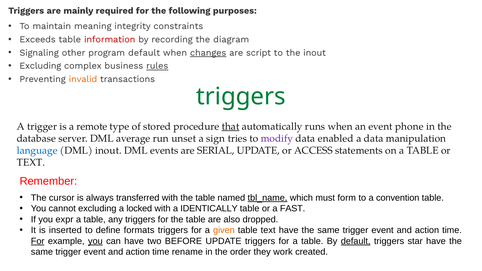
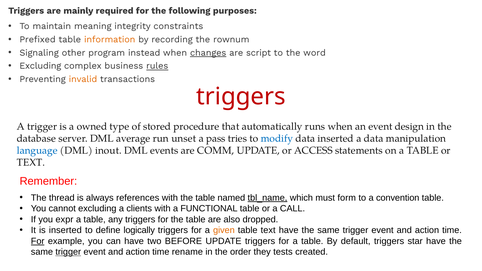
Exceeds: Exceeds -> Prefixed
information colour: red -> orange
diagram: diagram -> rownum
program default: default -> instead
the inout: inout -> word
triggers at (241, 97) colour: green -> red
remote: remote -> owned
that underline: present -> none
phone: phone -> design
sign: sign -> pass
modify colour: purple -> blue
data enabled: enabled -> inserted
SERIAL: SERIAL -> COMM
cursor: cursor -> thread
transferred: transferred -> references
locked: locked -> clients
IDENTICALLY: IDENTICALLY -> FUNCTIONAL
FAST: FAST -> CALL
formats: formats -> logically
you at (95, 241) underline: present -> none
default at (356, 241) underline: present -> none
trigger at (68, 252) underline: none -> present
work: work -> tests
